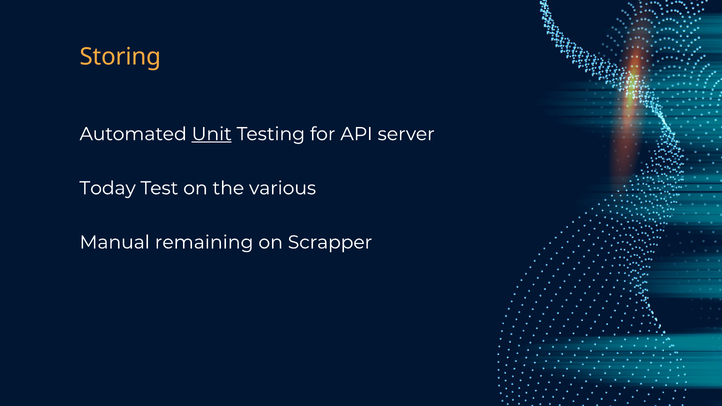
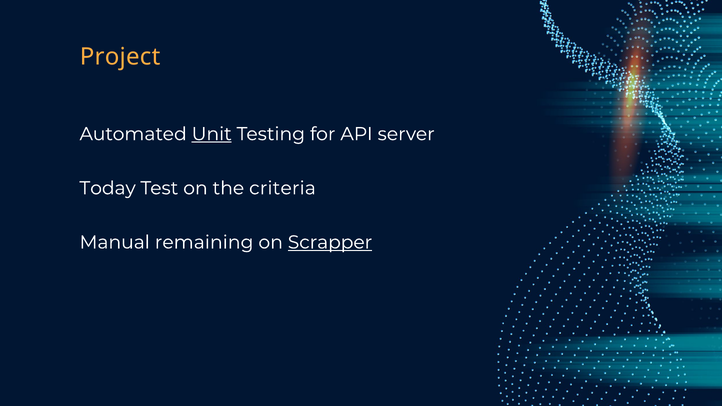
Storing: Storing -> Project
various: various -> criteria
Scrapper underline: none -> present
